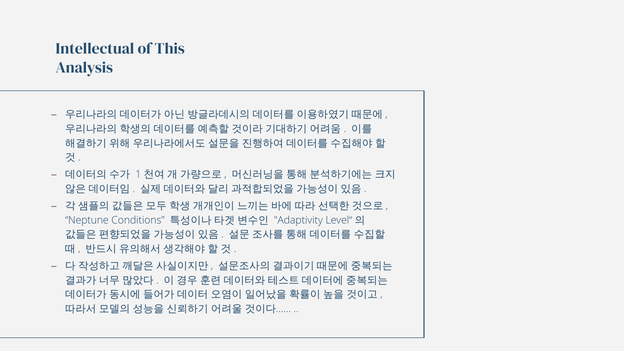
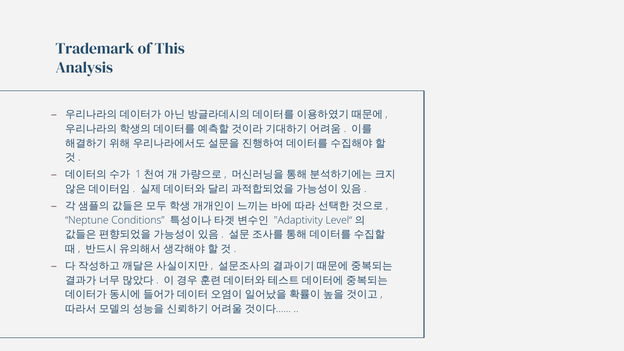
Intellectual: Intellectual -> Trademark
